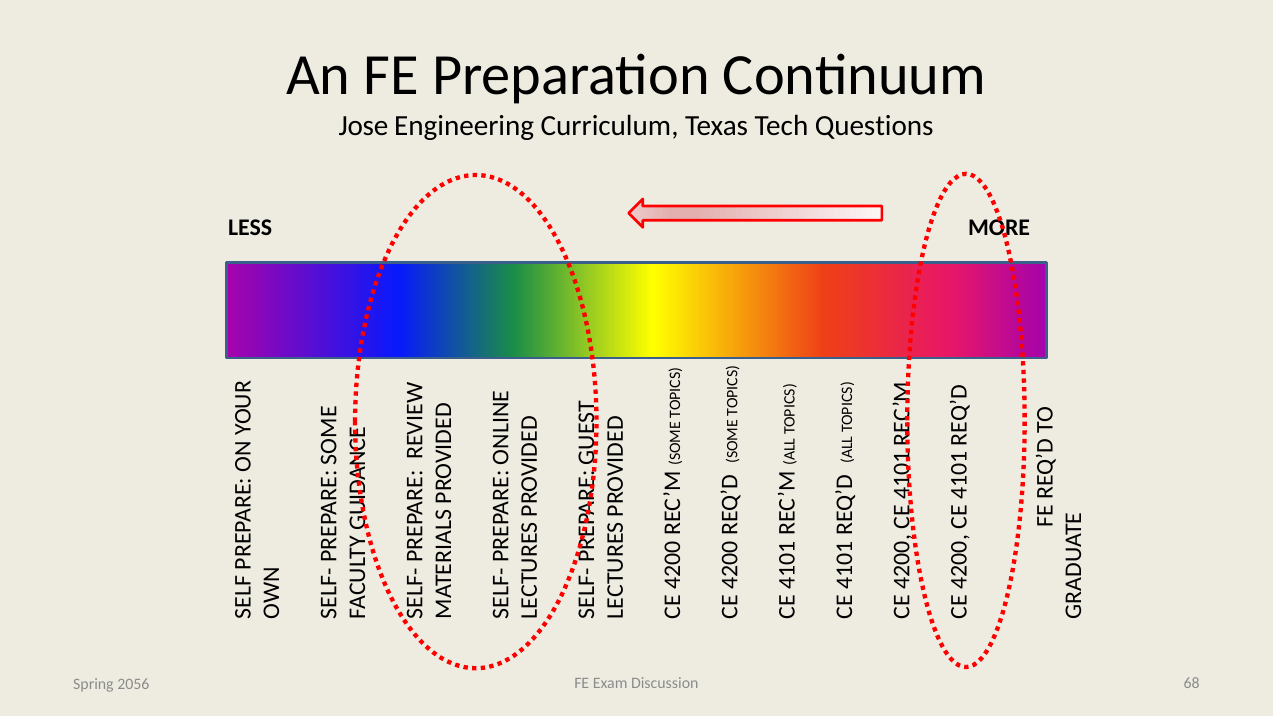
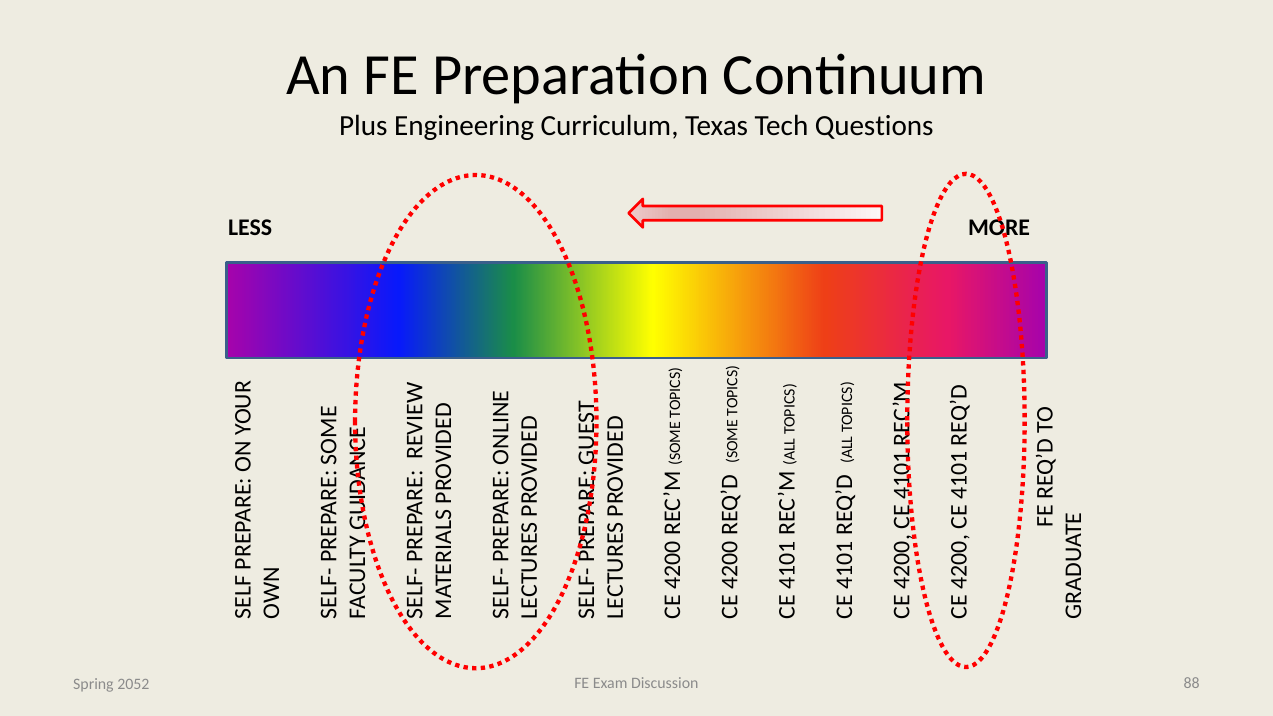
Jose: Jose -> Plus
68: 68 -> 88
2056: 2056 -> 2052
